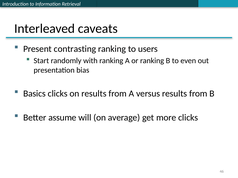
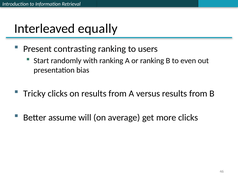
caveats: caveats -> equally
Basics: Basics -> Tricky
